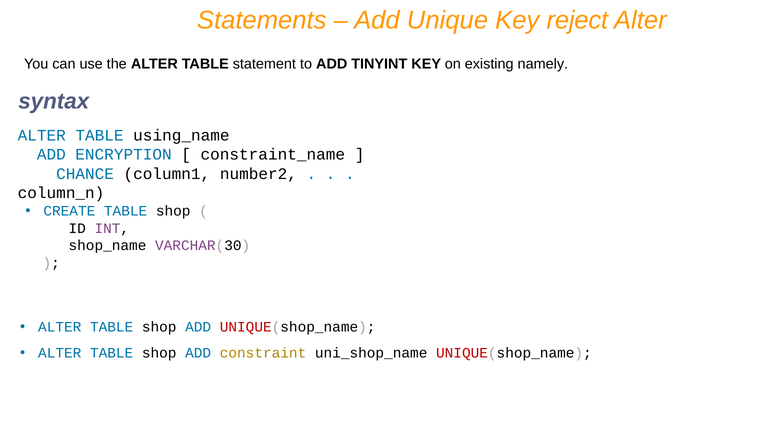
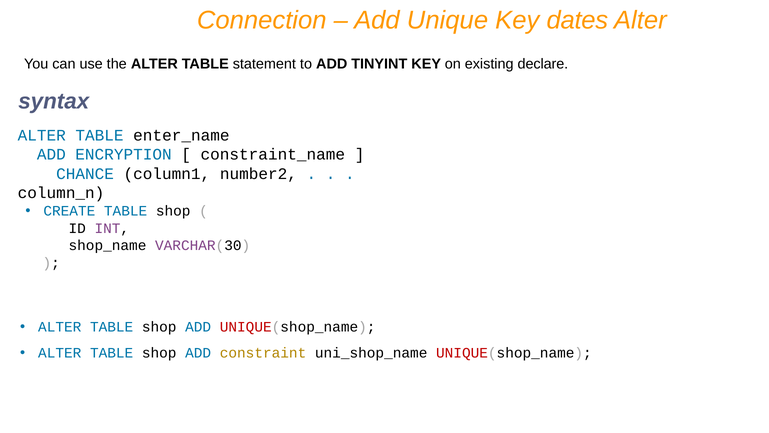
Statements: Statements -> Connection
reject: reject -> dates
namely: namely -> declare
using_name: using_name -> enter_name
